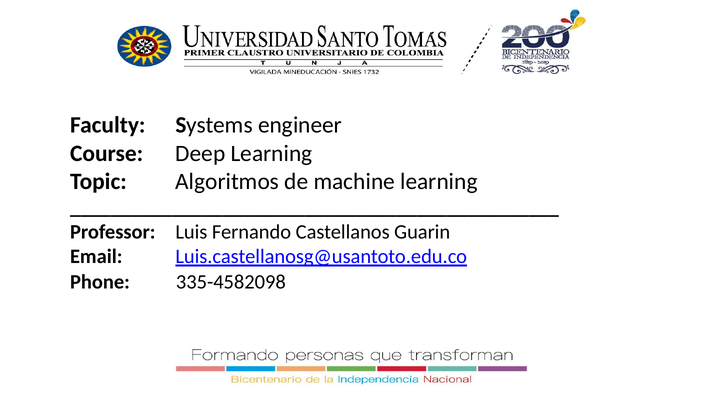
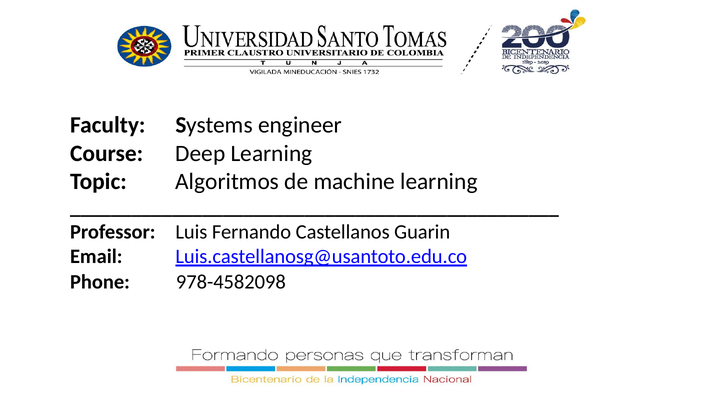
335-4582098: 335-4582098 -> 978-4582098
